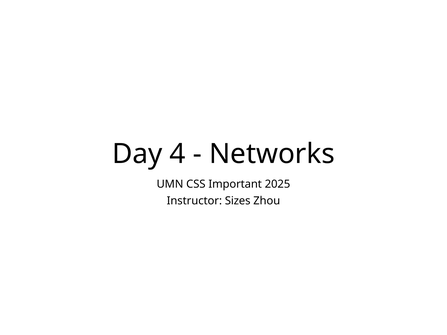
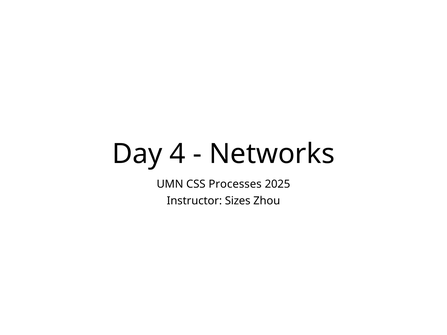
Important: Important -> Processes
